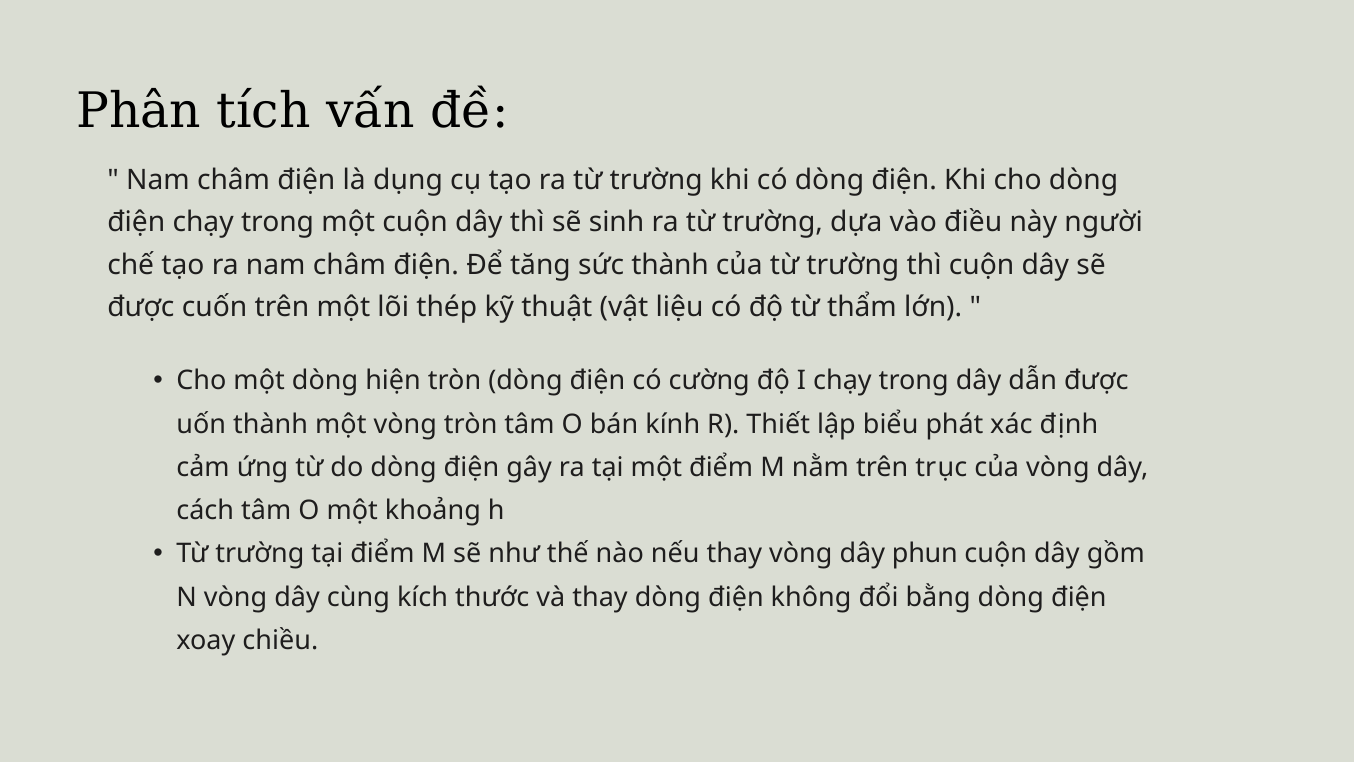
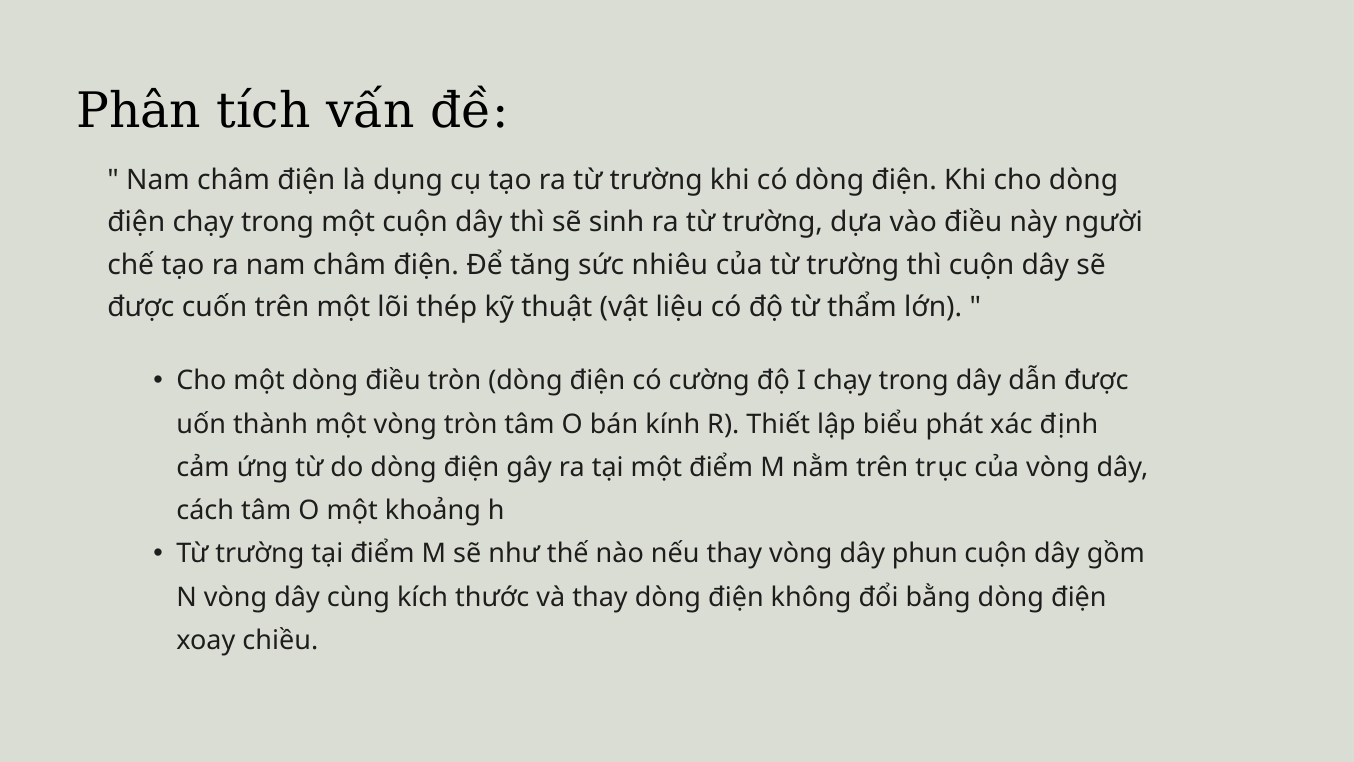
sức thành: thành -> nhiêu
dòng hiện: hiện -> điều
